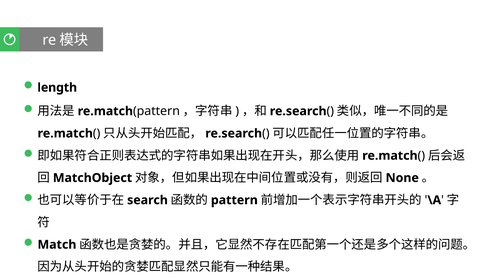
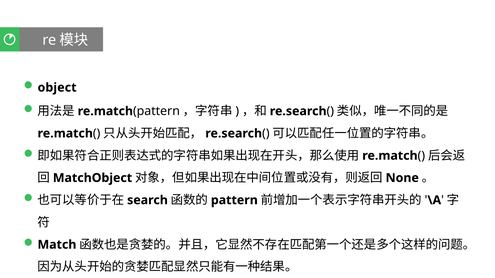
length: length -> object
